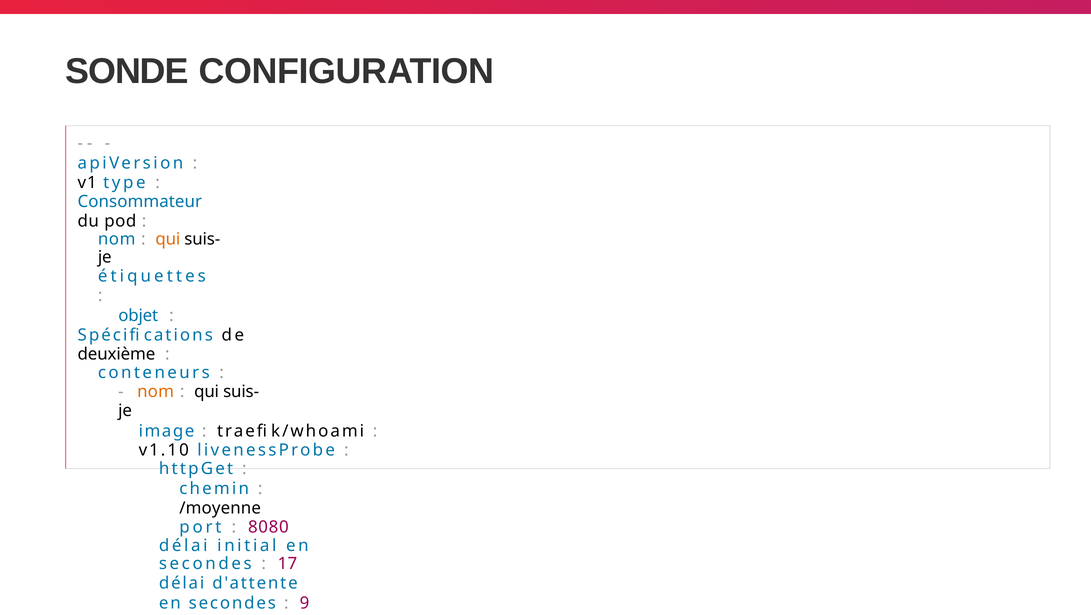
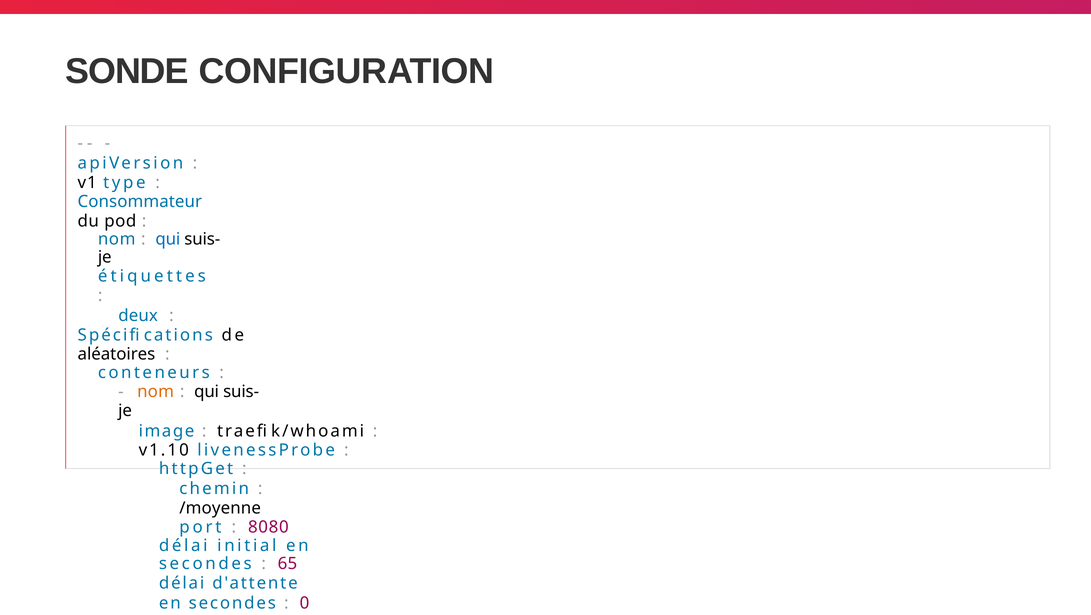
qui at (168, 239) colour: orange -> blue
objet: objet -> deux
deuxième: deuxième -> aléatoires
17: 17 -> 65
9: 9 -> 0
